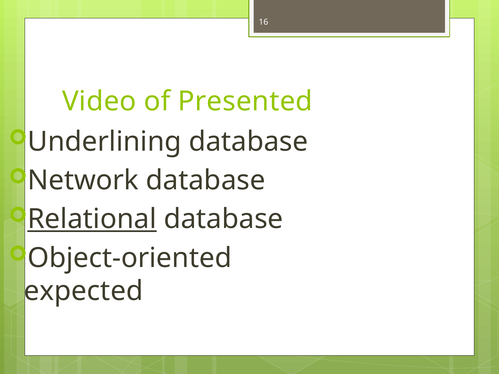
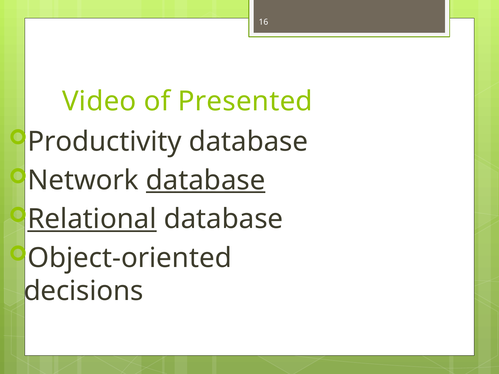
Underlining: Underlining -> Productivity
database at (206, 180) underline: none -> present
expected: expected -> decisions
